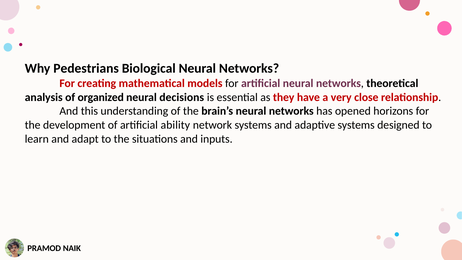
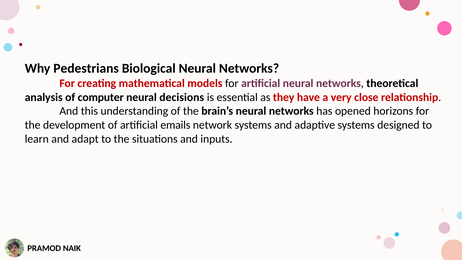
organized: organized -> computer
ability: ability -> emails
